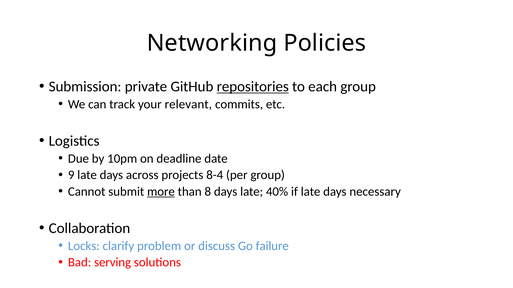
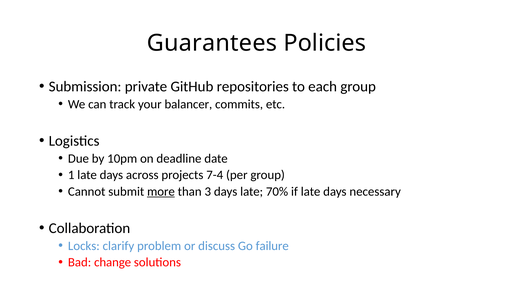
Networking: Networking -> Guarantees
repositories underline: present -> none
relevant: relevant -> balancer
9: 9 -> 1
8-4: 8-4 -> 7-4
8: 8 -> 3
40%: 40% -> 70%
serving: serving -> change
